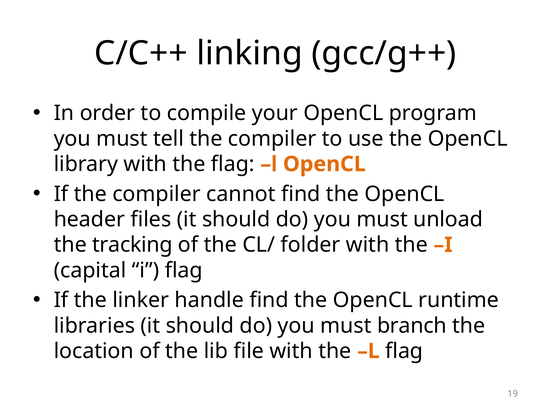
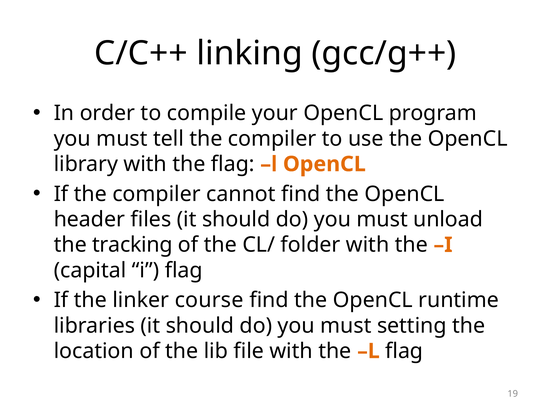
handle: handle -> course
branch: branch -> setting
